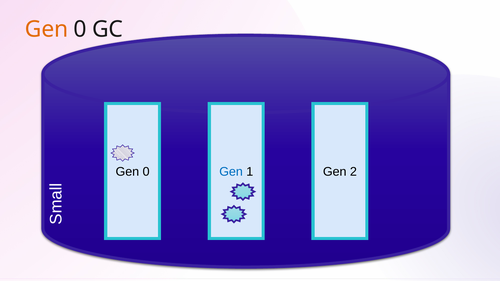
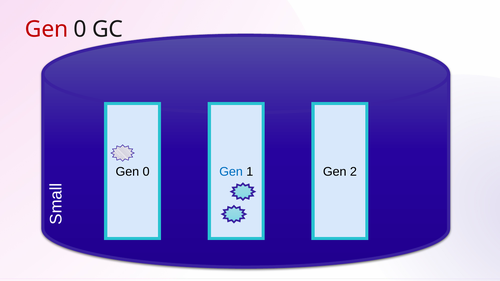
Gen at (47, 29) colour: orange -> red
